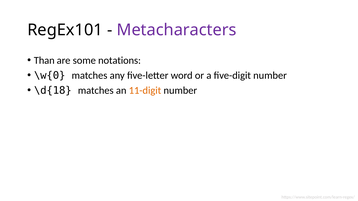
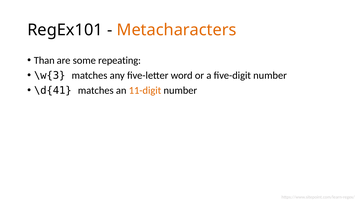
Metacharacters colour: purple -> orange
notations: notations -> repeating
\w{0: \w{0 -> \w{3
\d{18: \d{18 -> \d{41
